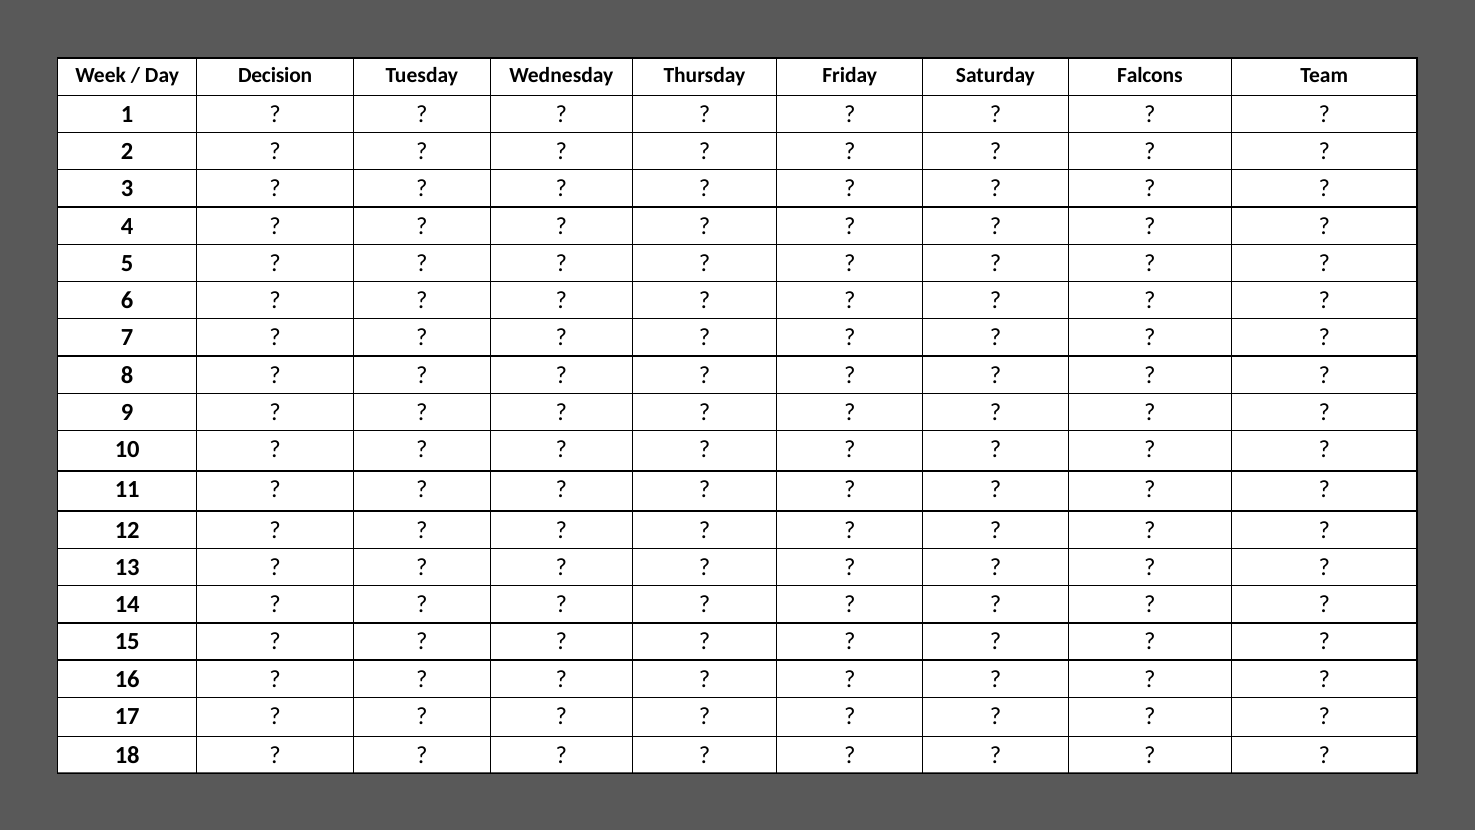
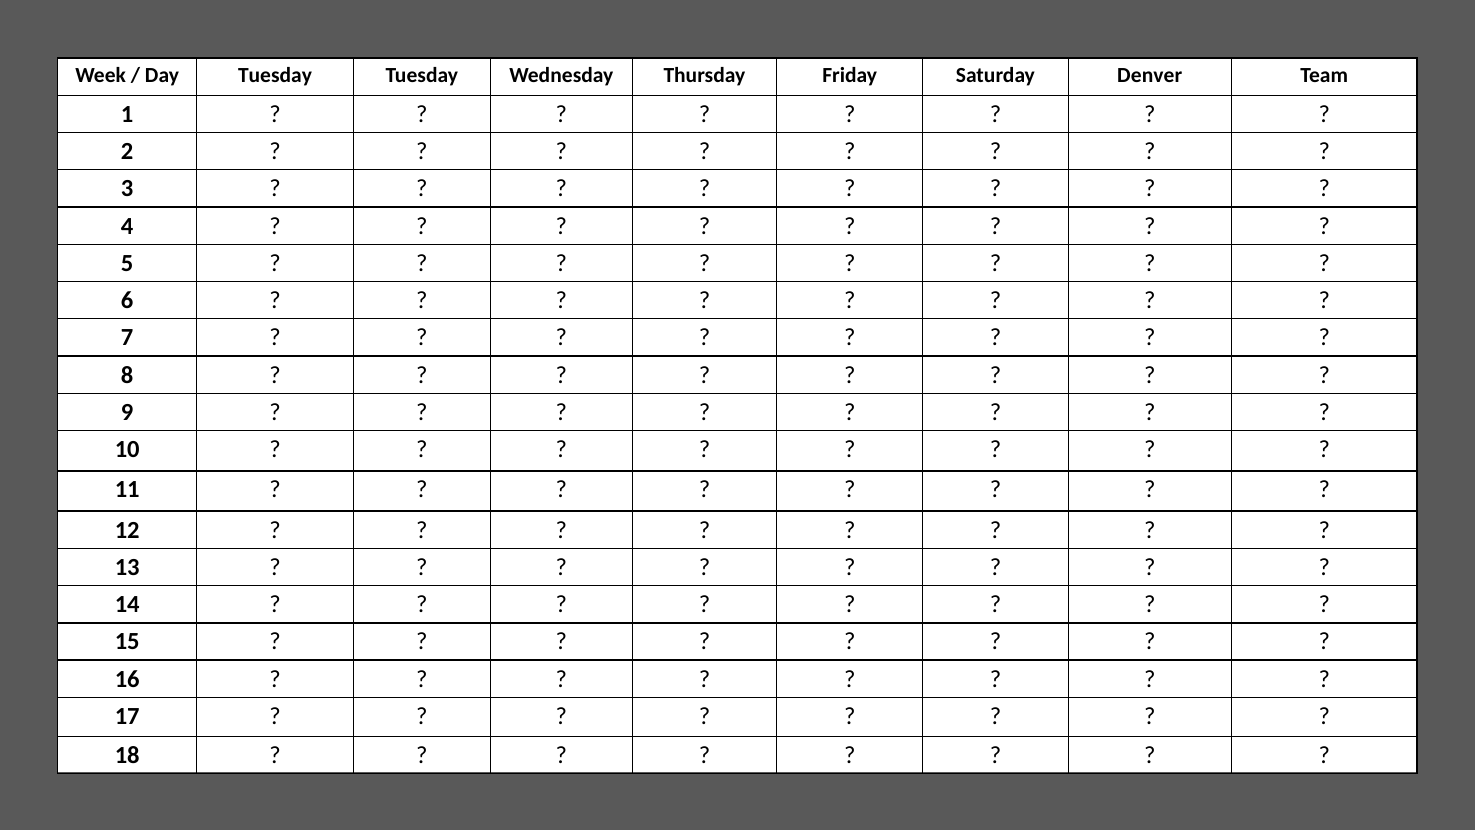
Day Decision: Decision -> Tuesday
Falcons: Falcons -> Denver
